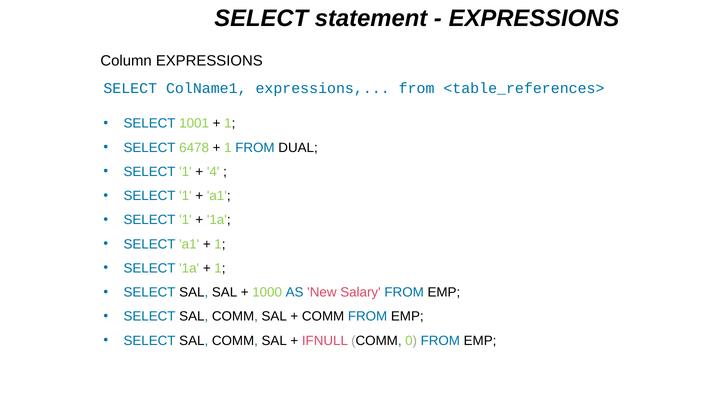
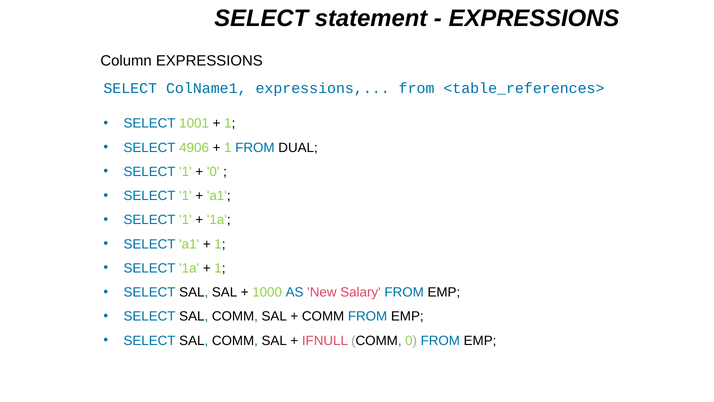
6478: 6478 -> 4906
4 at (213, 172): 4 -> 0
